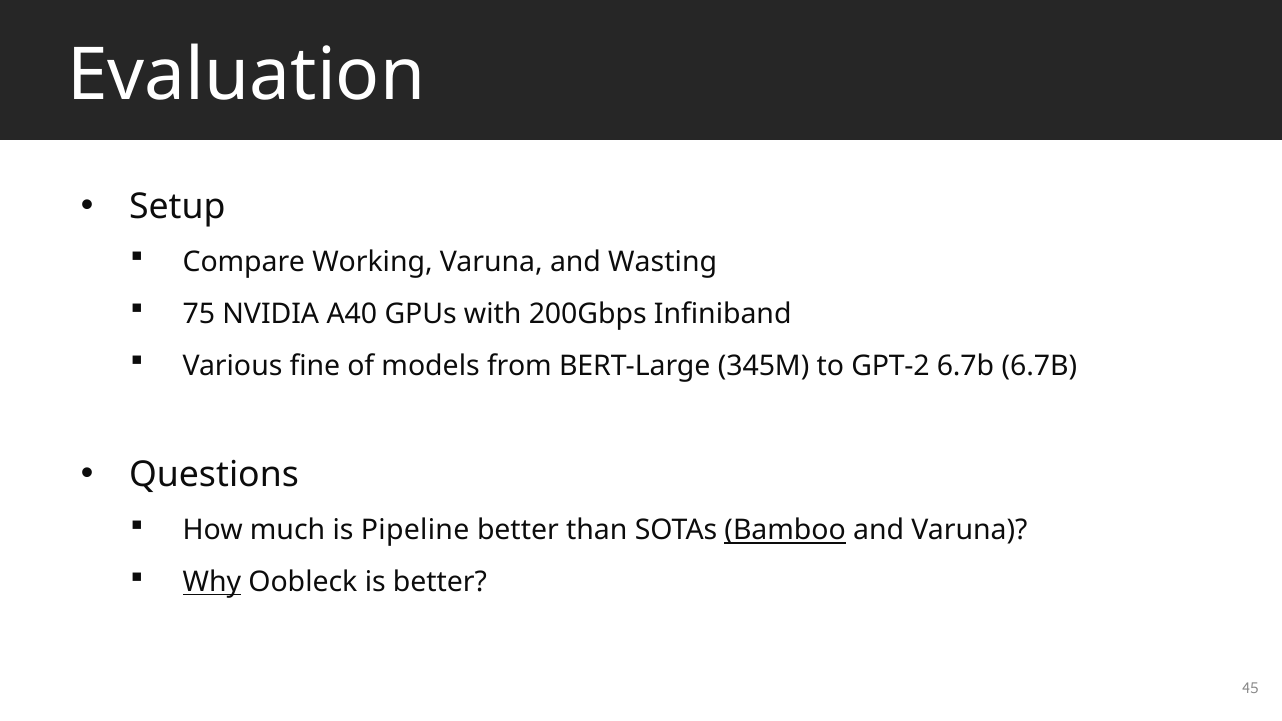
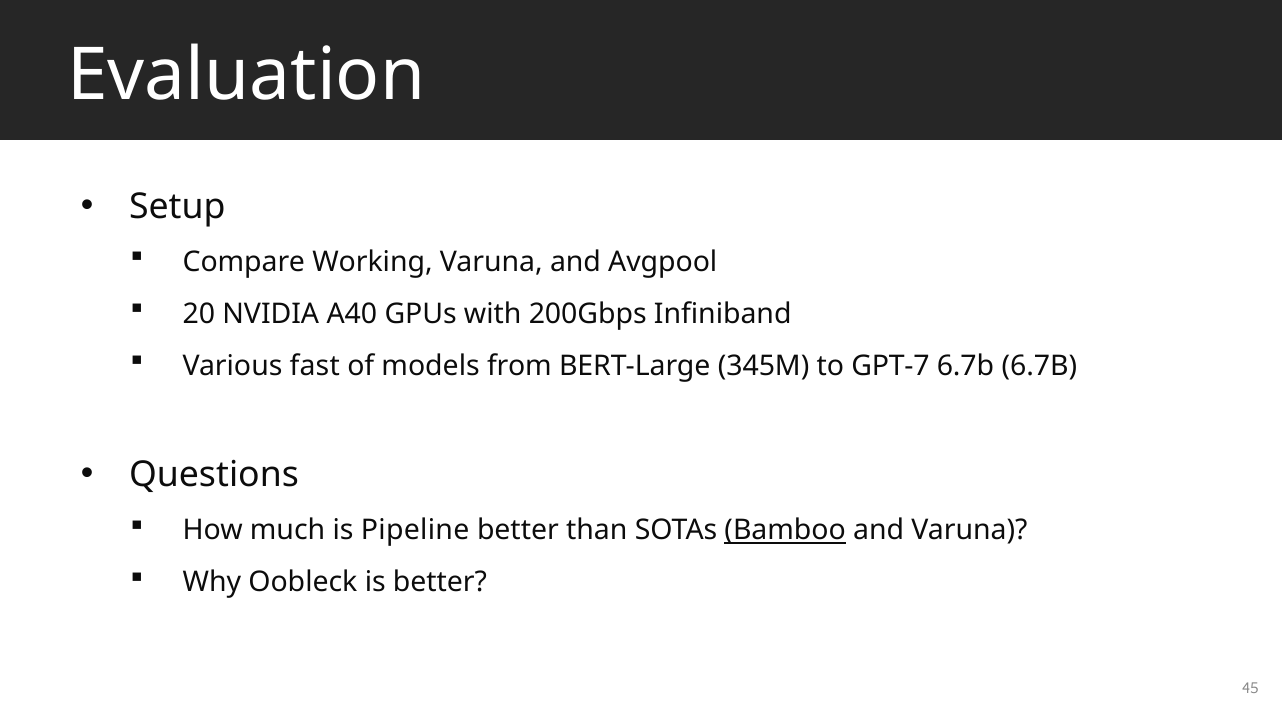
Wasting: Wasting -> Avgpool
75: 75 -> 20
fine: fine -> fast
GPT-2: GPT-2 -> GPT-7
Why underline: present -> none
